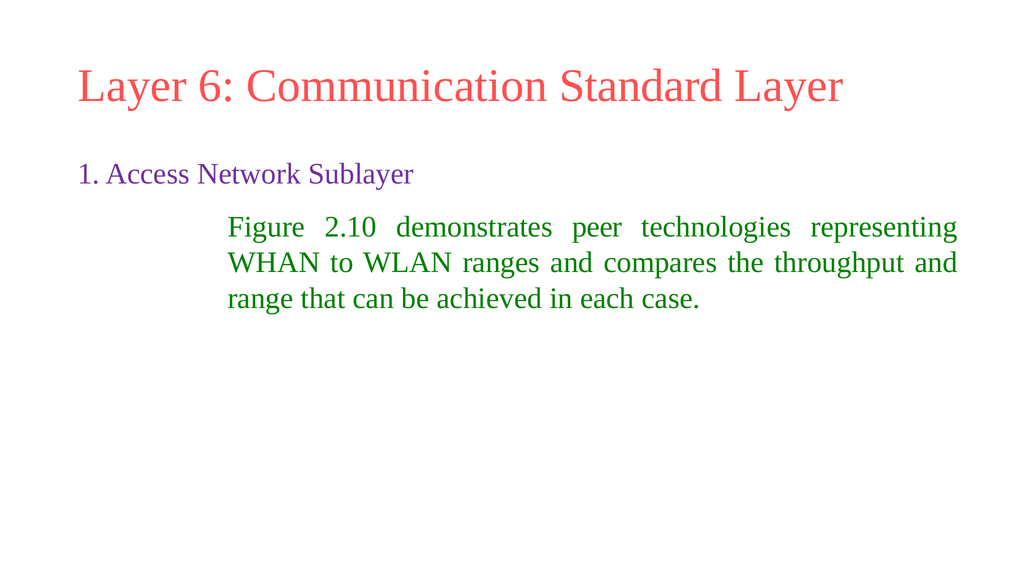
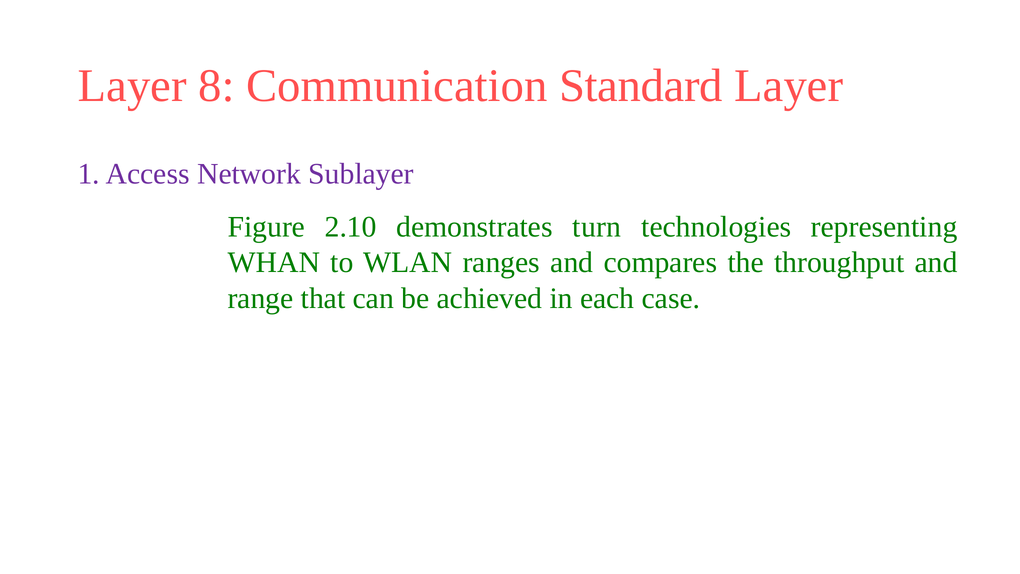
6: 6 -> 8
peer: peer -> turn
